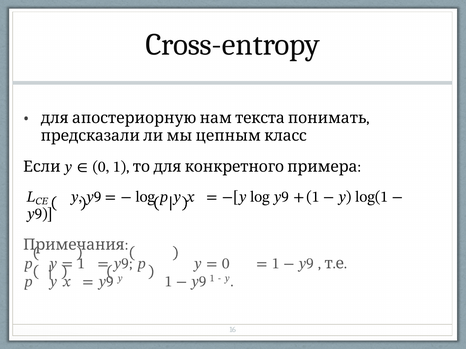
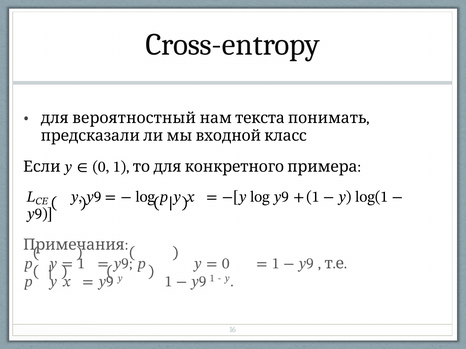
апостериорную: апостериорную -> вероятностный
цепным: цепным -> входной
